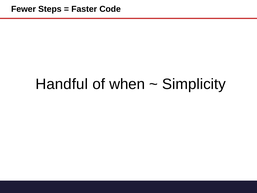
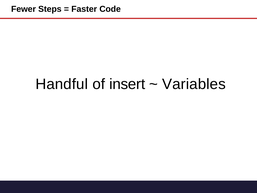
when: when -> insert
Simplicity: Simplicity -> Variables
